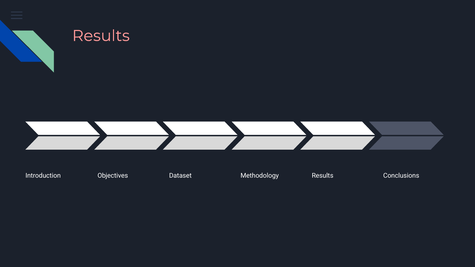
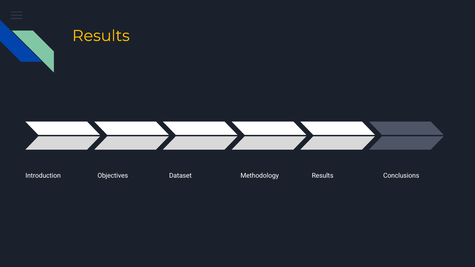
Results at (101, 36) colour: pink -> yellow
